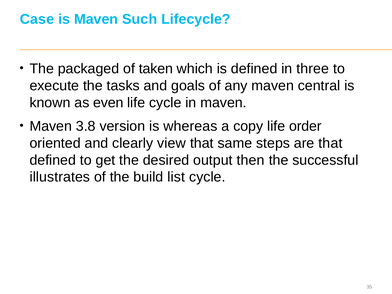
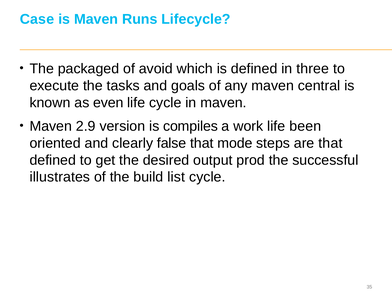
Such: Such -> Runs
taken: taken -> avoid
3.8: 3.8 -> 2.9
whereas: whereas -> compiles
copy: copy -> work
order: order -> been
view: view -> false
same: same -> mode
then: then -> prod
